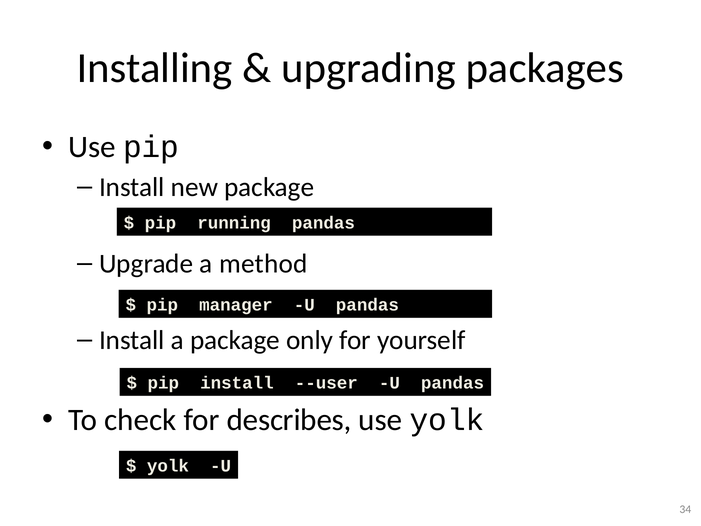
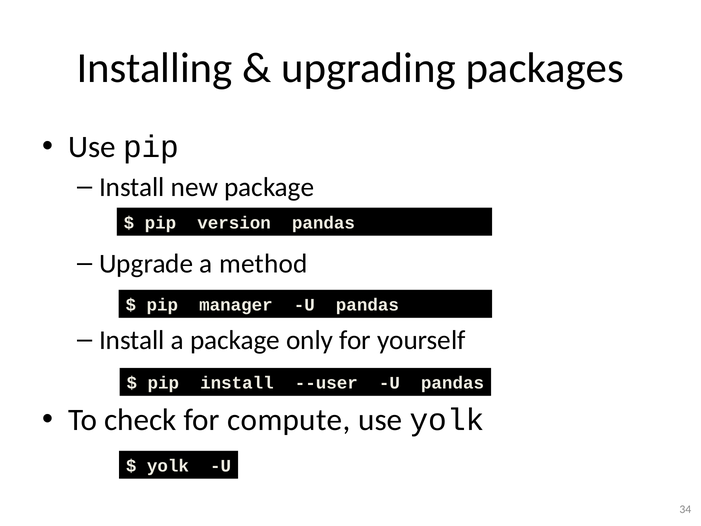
running: running -> version
describes: describes -> compute
